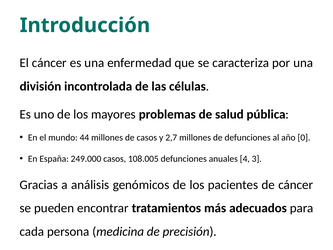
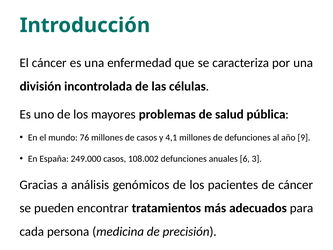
44: 44 -> 76
2,7: 2,7 -> 4,1
0: 0 -> 9
108.005: 108.005 -> 108.002
4: 4 -> 6
